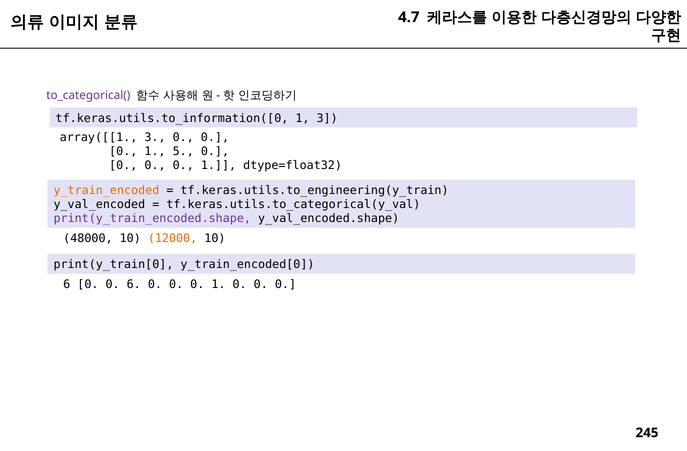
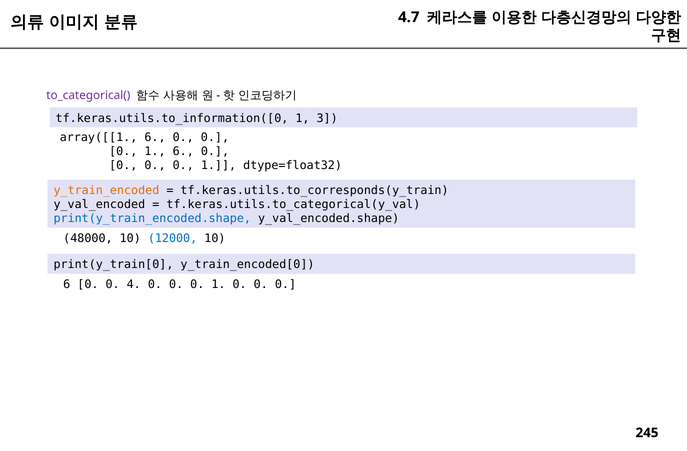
array([[1 3: 3 -> 6
1 5: 5 -> 6
tf.keras.utils.to_engineering(y_train: tf.keras.utils.to_engineering(y_train -> tf.keras.utils.to_corresponds(y_train
print(y_train_encoded.shape colour: purple -> blue
12000 colour: orange -> blue
0 6: 6 -> 4
